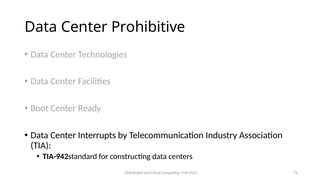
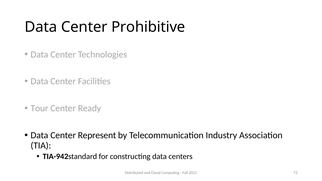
Boot: Boot -> Tour
Interrupts: Interrupts -> Represent
